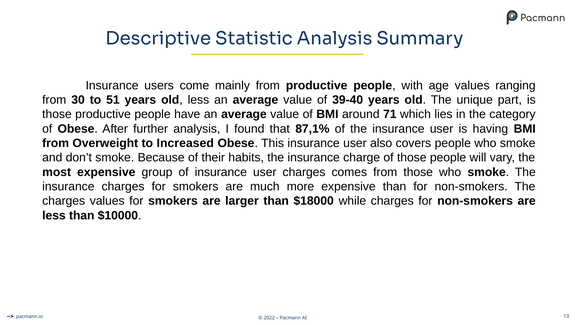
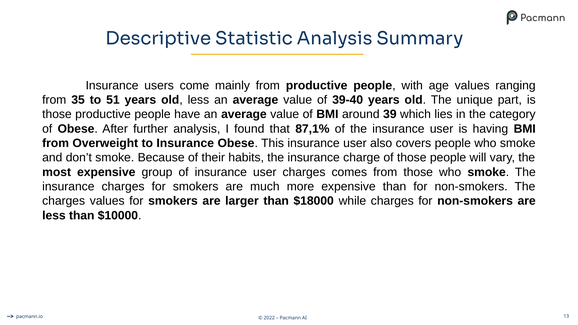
30: 30 -> 35
71: 71 -> 39
to Increased: Increased -> Insurance
